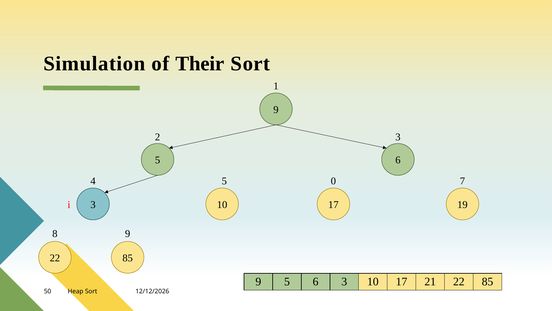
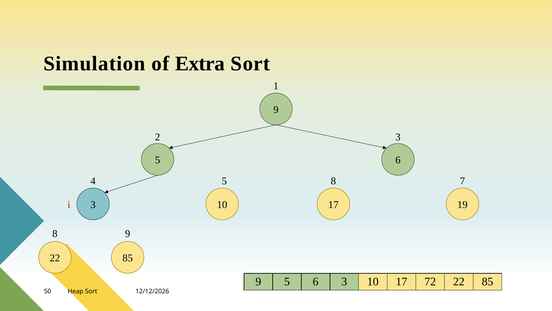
Their: Their -> Extra
5 0: 0 -> 8
21: 21 -> 72
